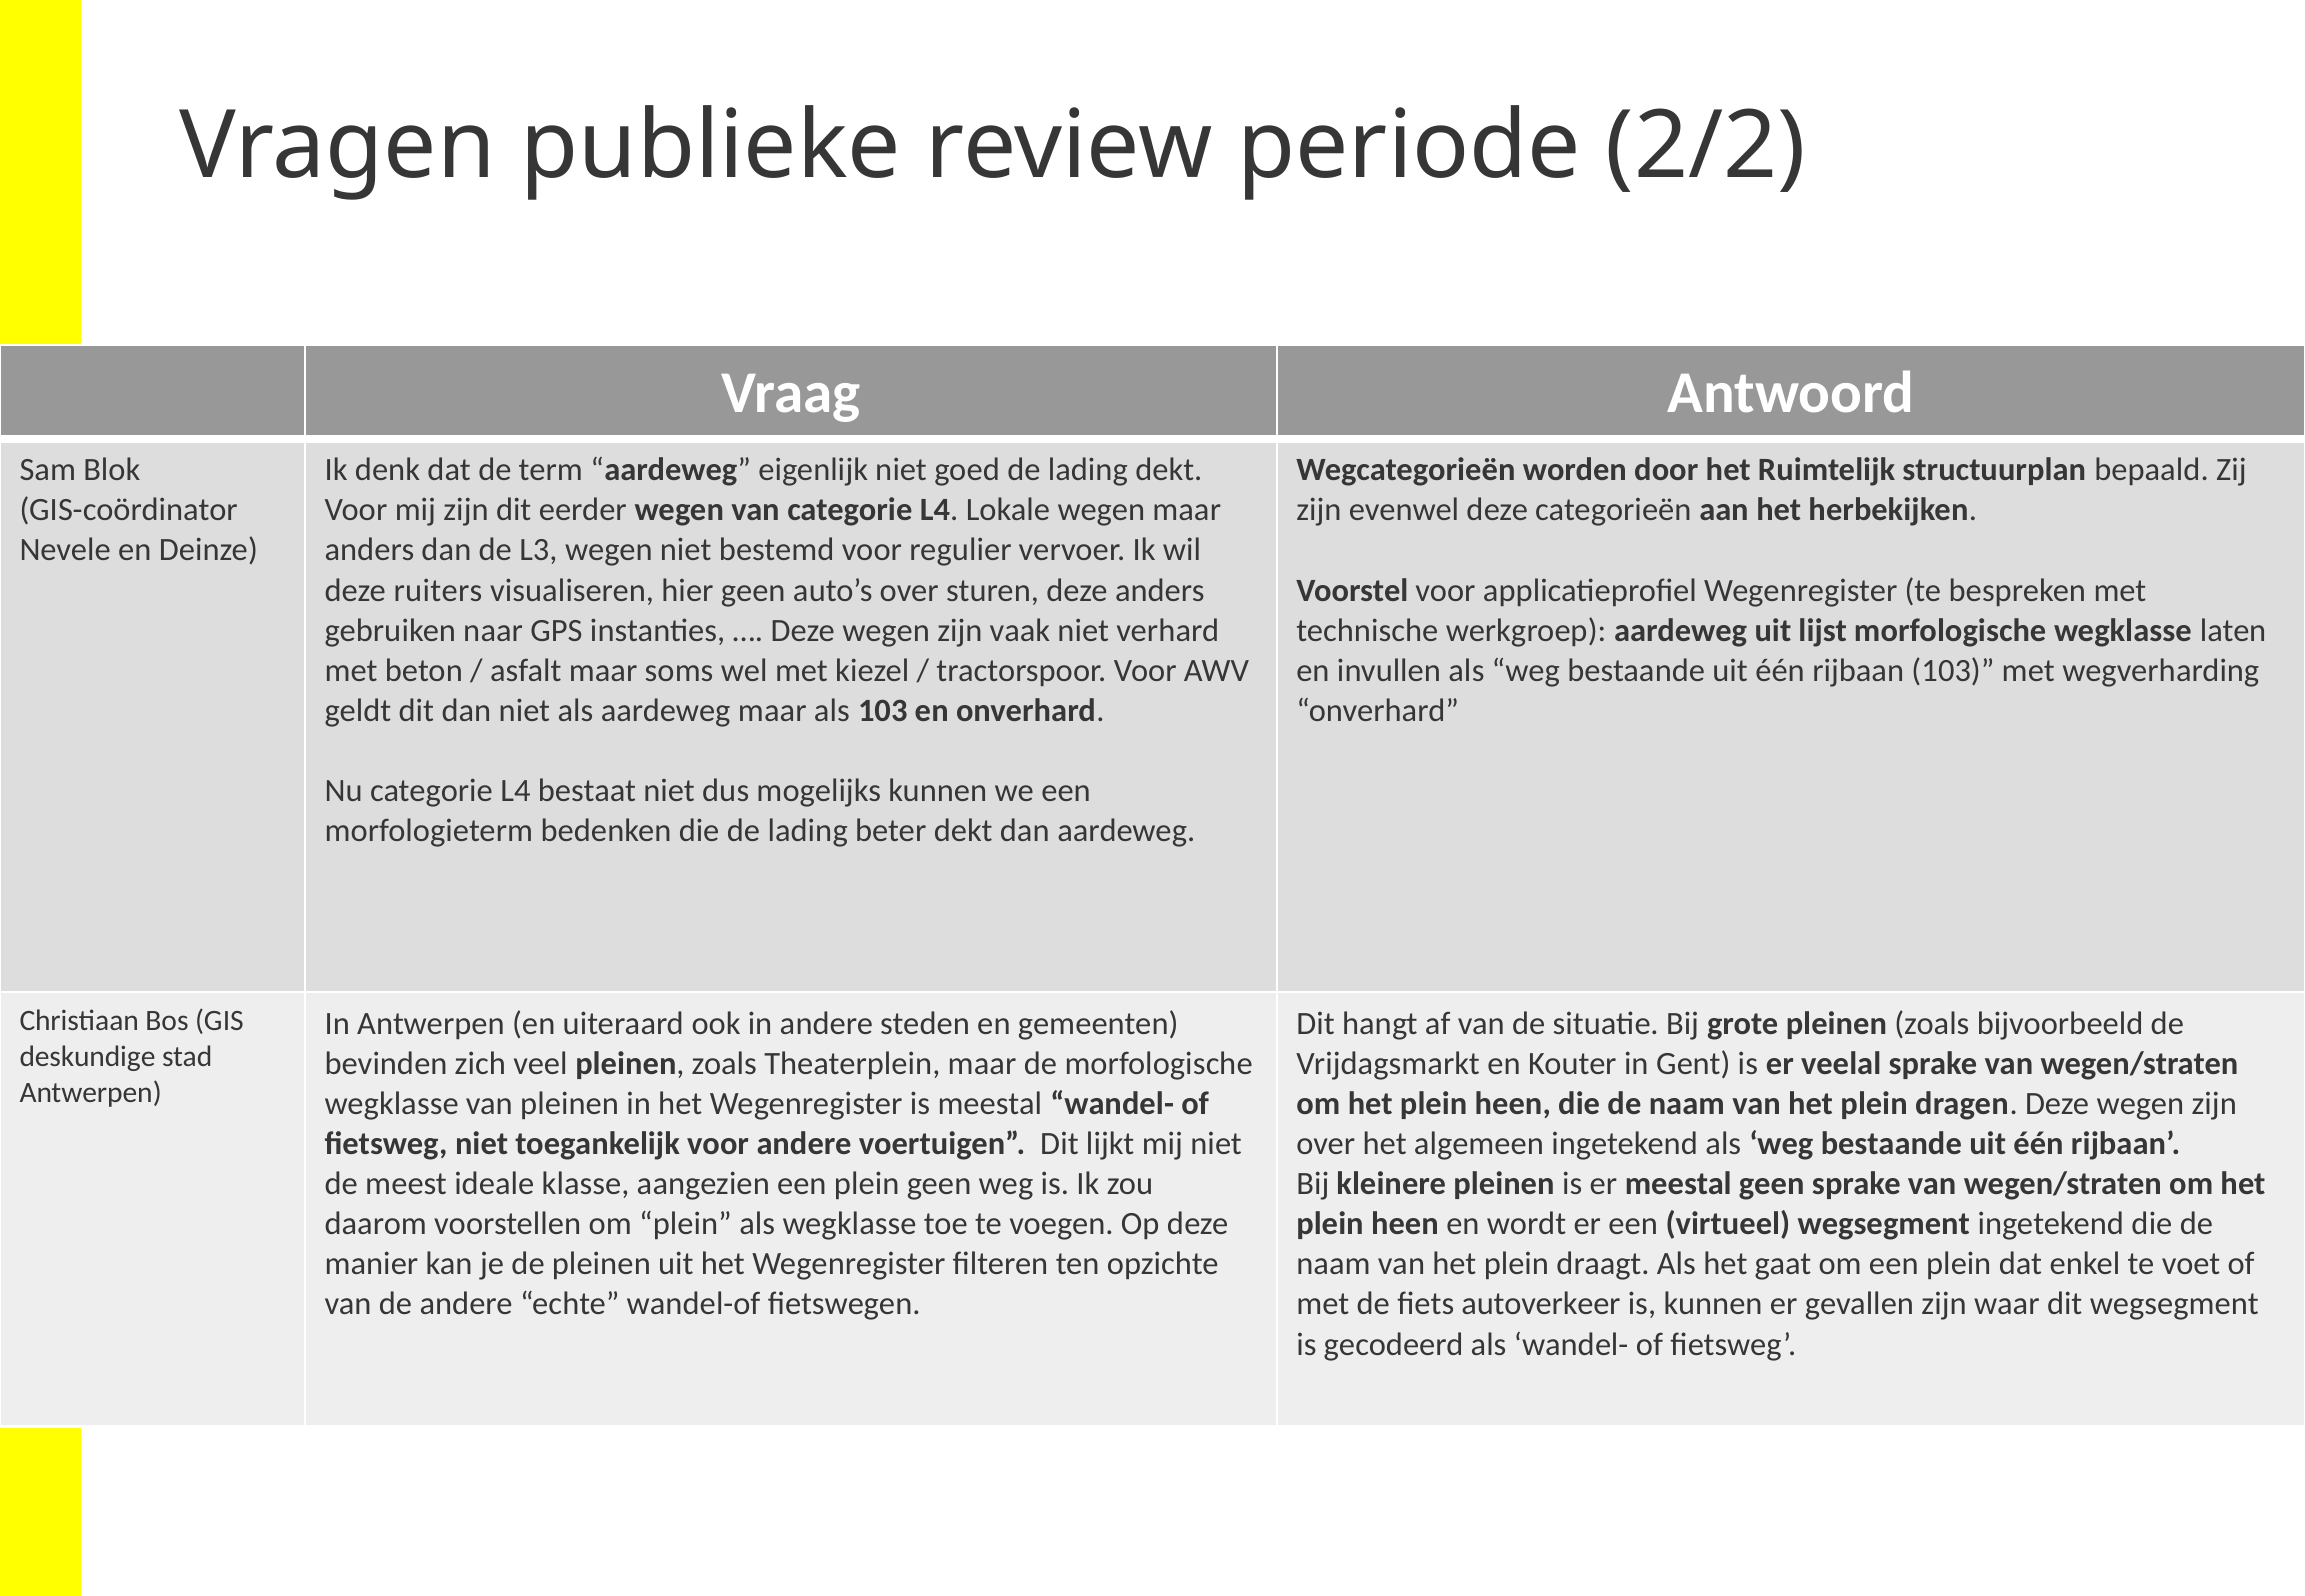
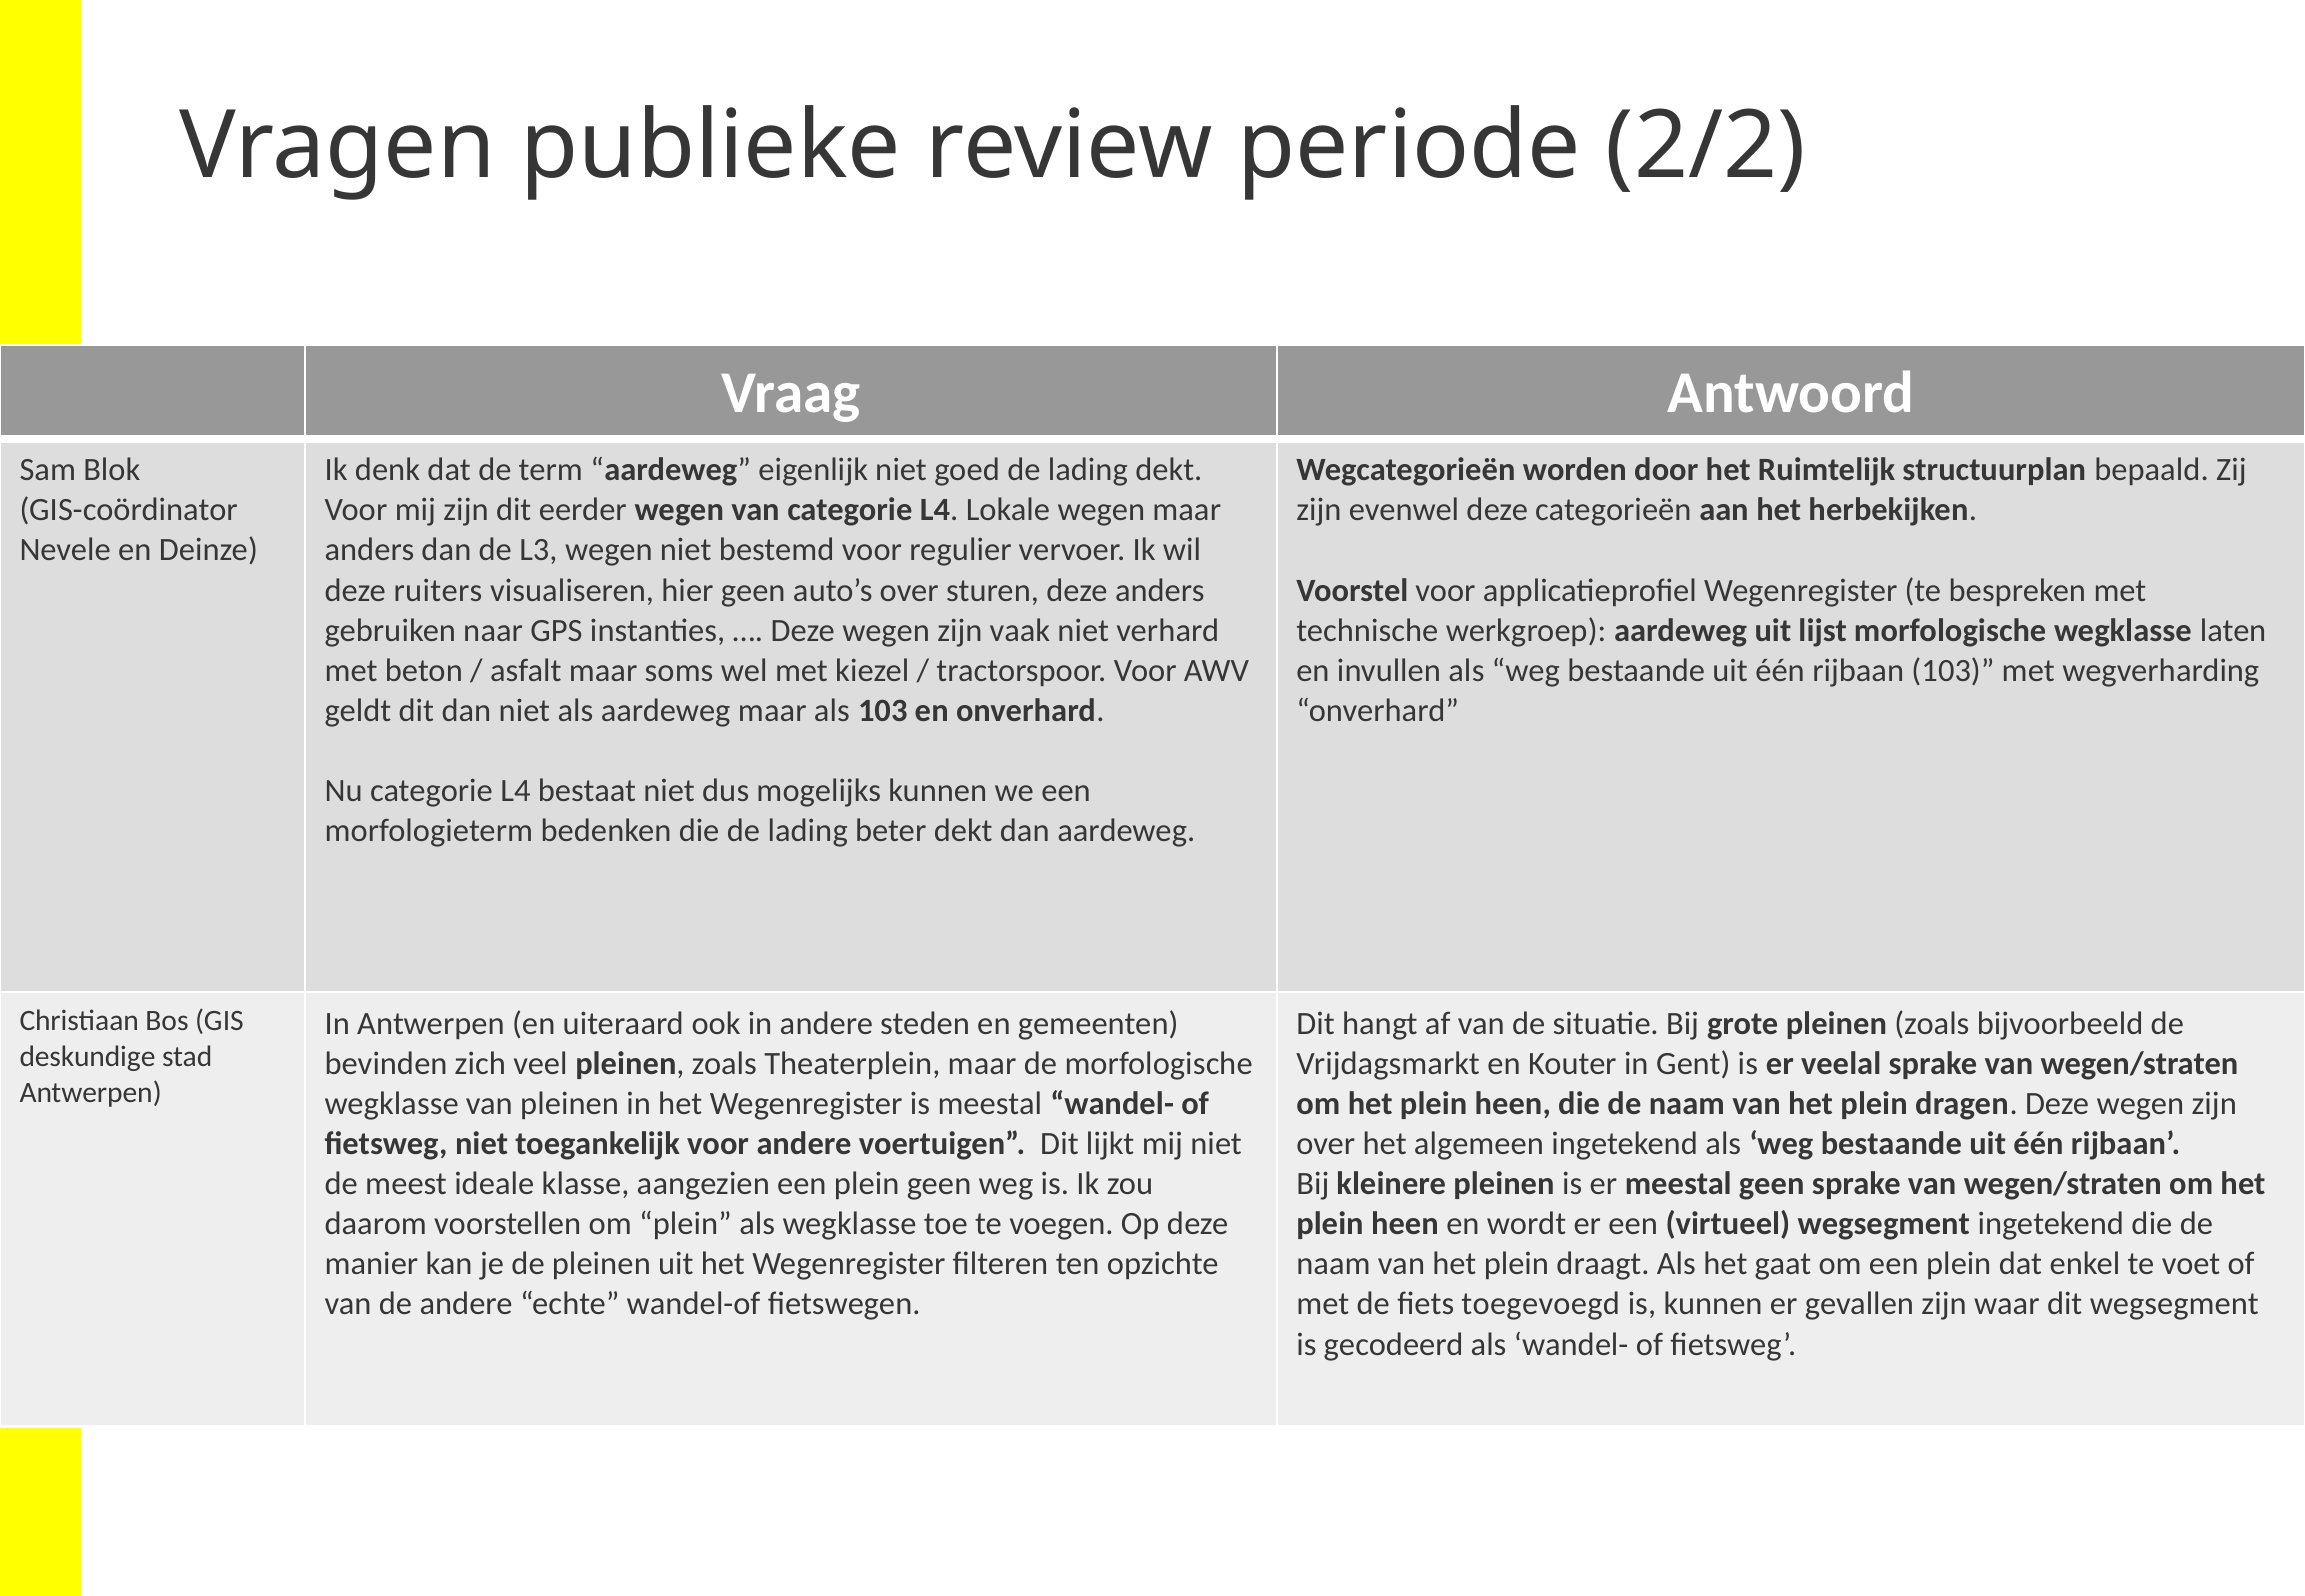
autoverkeer: autoverkeer -> toegevoegd
